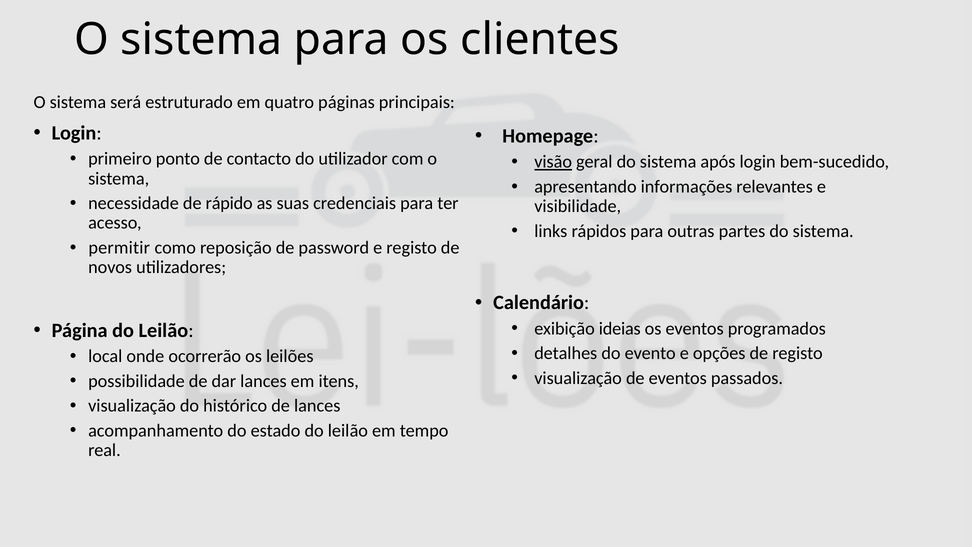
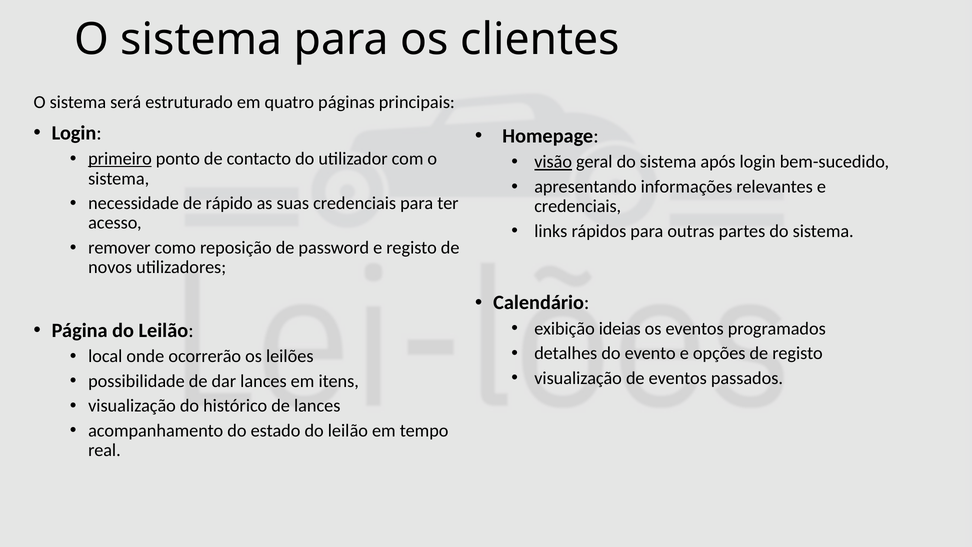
primeiro underline: none -> present
visibilidade at (578, 206): visibilidade -> credenciais
permitir: permitir -> remover
